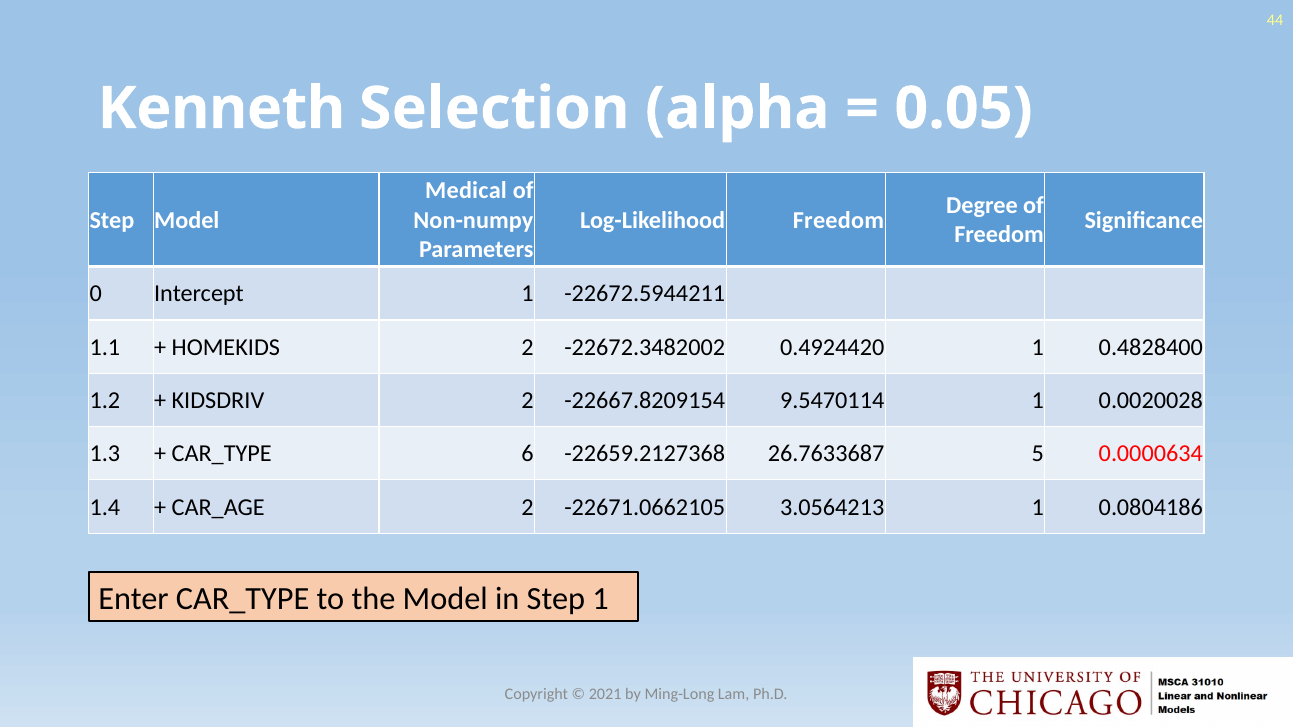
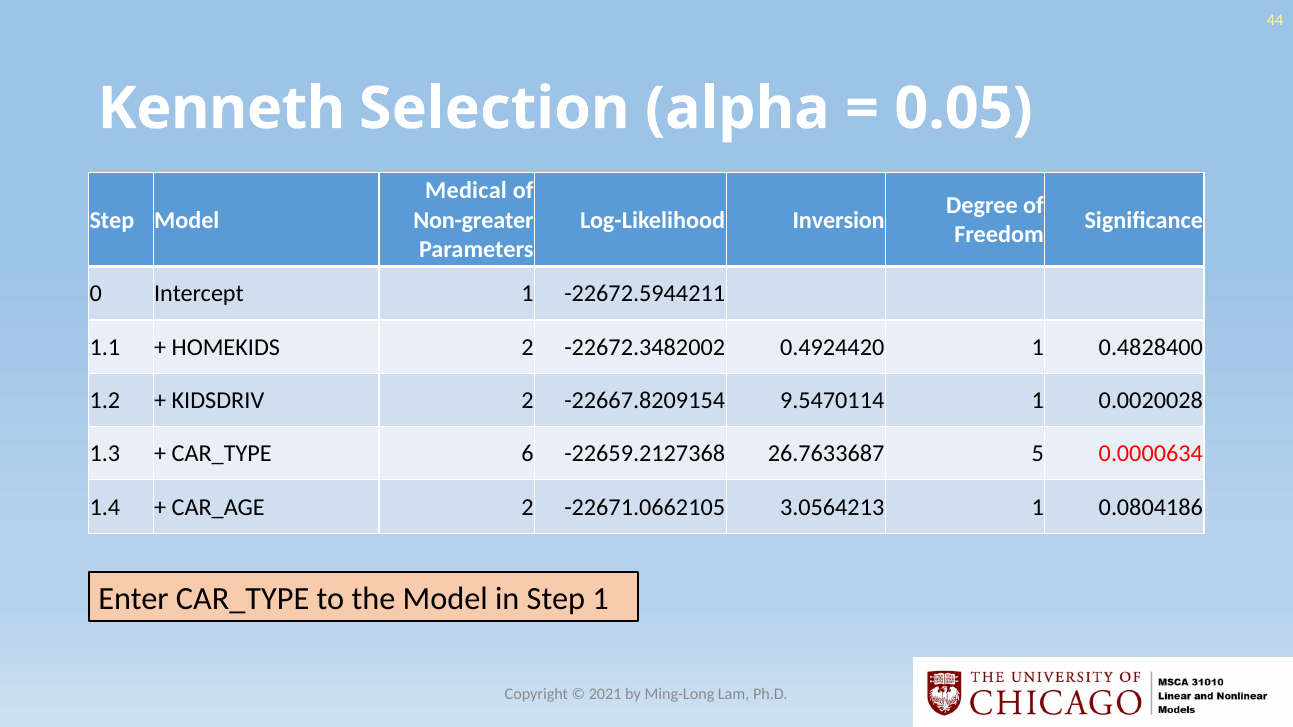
Non-numpy: Non-numpy -> Non-greater
Log-Likelihood Freedom: Freedom -> Inversion
